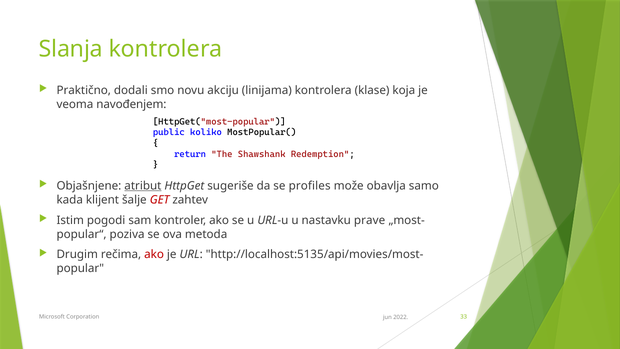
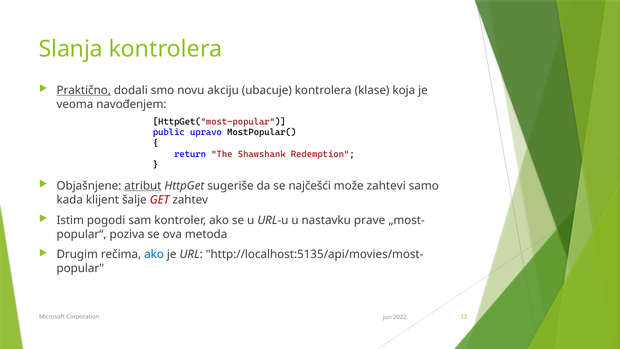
Praktično underline: none -> present
linijama: linijama -> ubacuje
koliko: koliko -> upravo
profiles: profiles -> najčešći
obavlja: obavlja -> zahtevi
ako at (154, 254) colour: red -> blue
